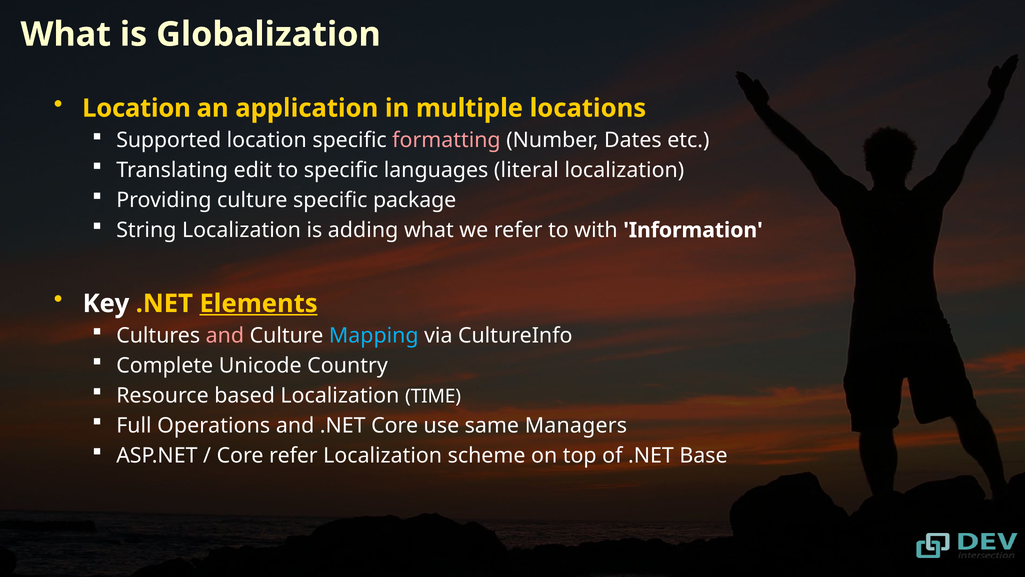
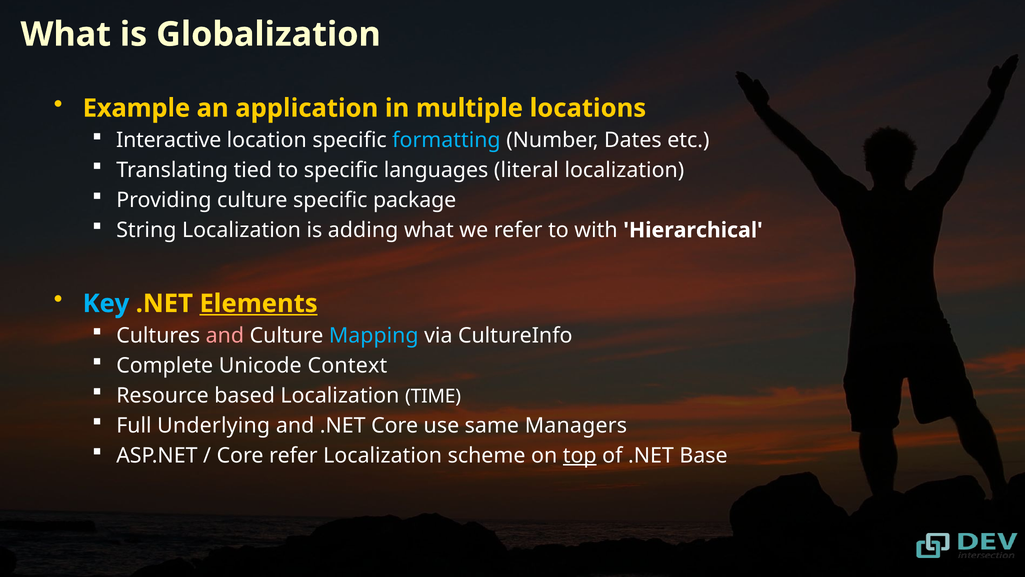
Location at (136, 108): Location -> Example
Supported: Supported -> Interactive
formatting colour: pink -> light blue
edit: edit -> tied
Information: Information -> Hierarchical
Key colour: white -> light blue
Country: Country -> Context
Operations: Operations -> Underlying
top underline: none -> present
